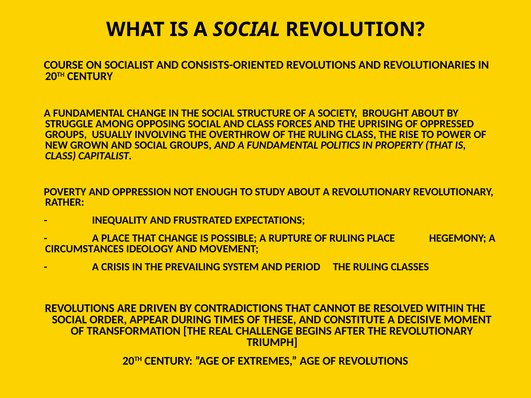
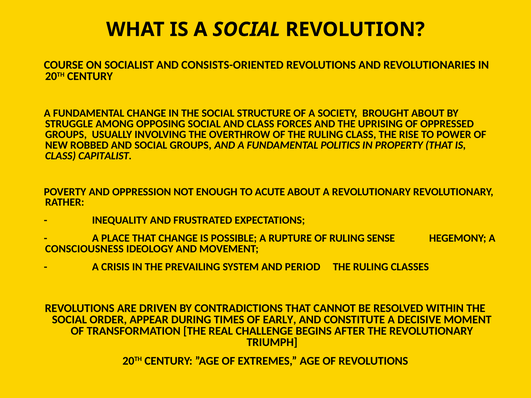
GROWN: GROWN -> ROBBED
STUDY: STUDY -> ACUTE
RULING PLACE: PLACE -> SENSE
CIRCUMSTANCES: CIRCUMSTANCES -> CONSCIOUSNESS
THESE: THESE -> EARLY
